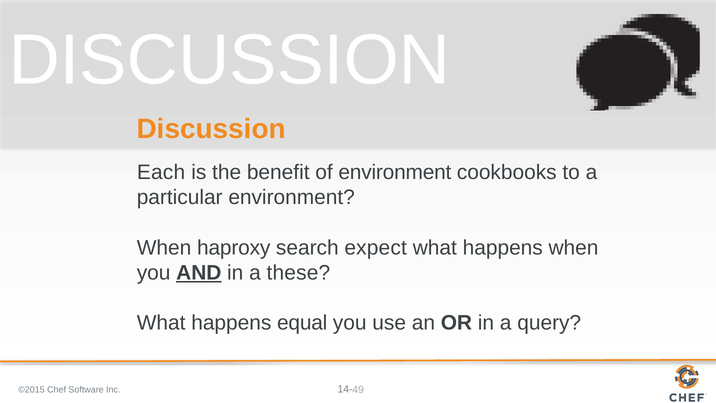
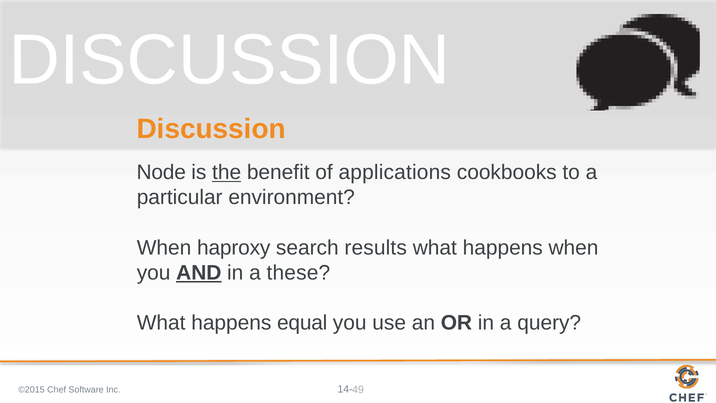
Each: Each -> Node
the underline: none -> present
of environment: environment -> applications
expect: expect -> results
